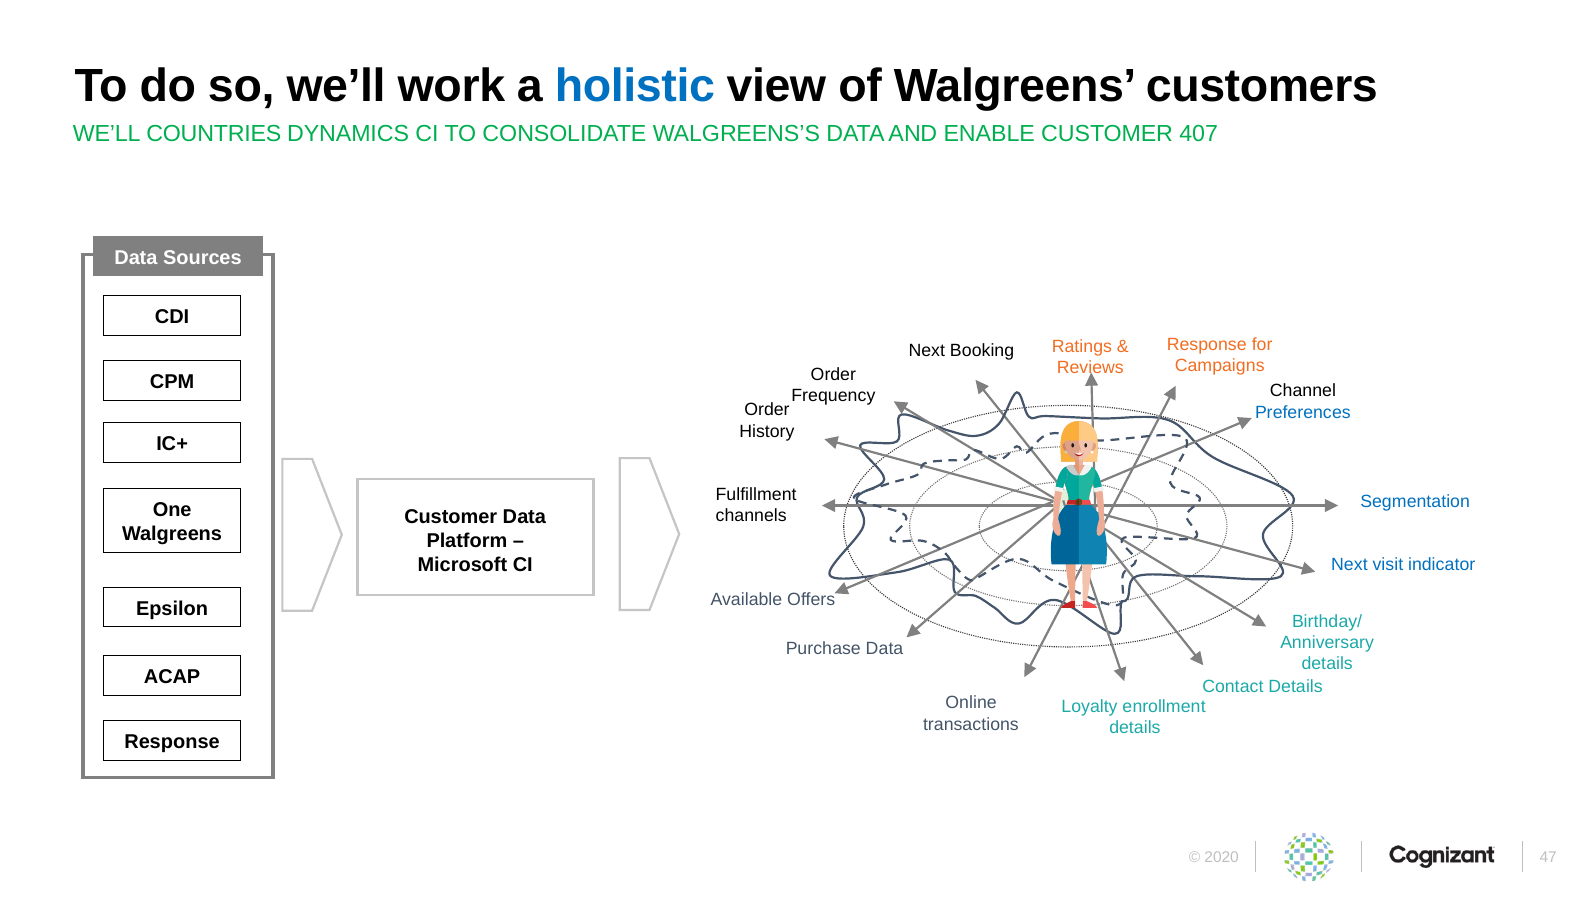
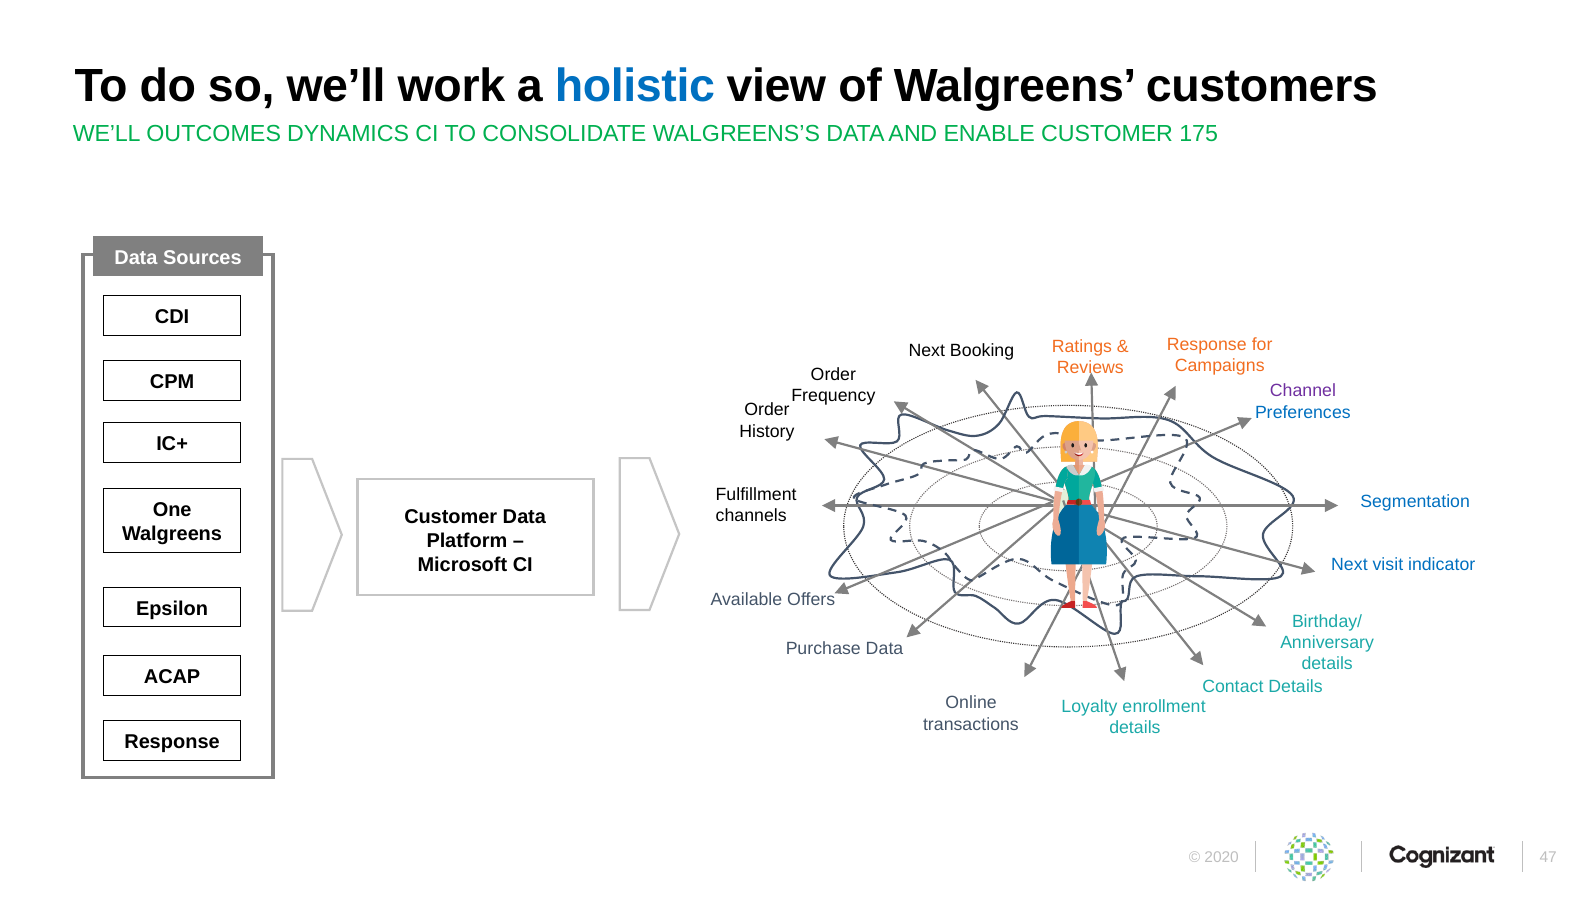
COUNTRIES: COUNTRIES -> OUTCOMES
407: 407 -> 175
Channel colour: black -> purple
